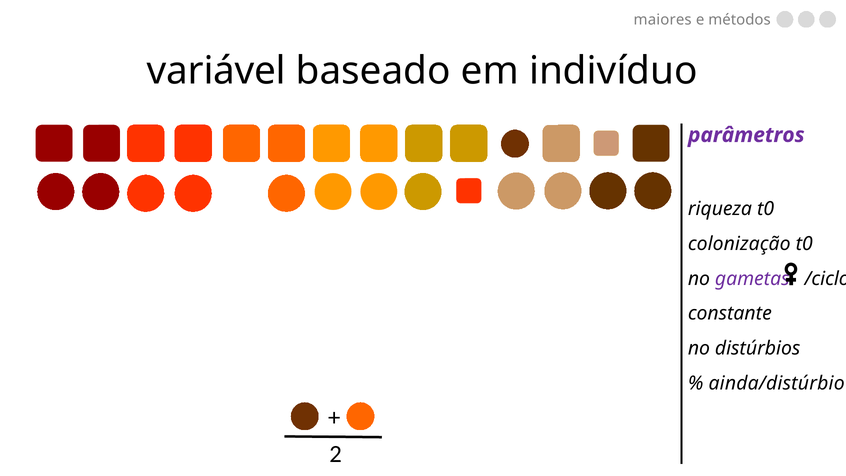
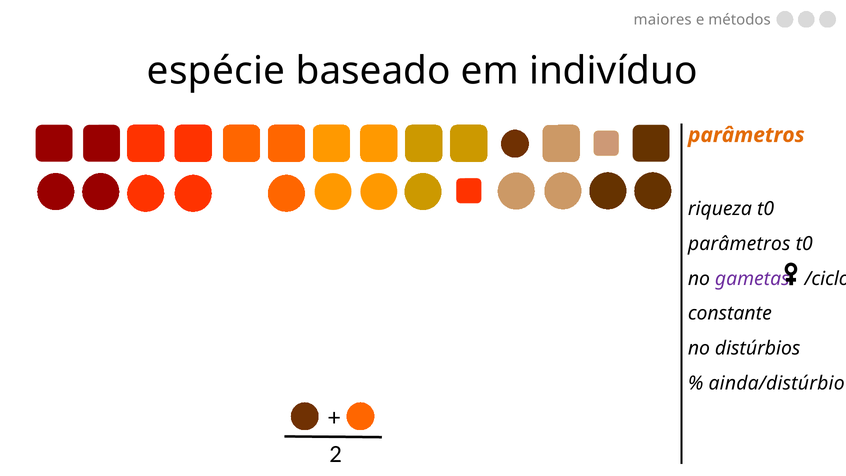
variável: variável -> espécie
parâmetros at (746, 135) colour: purple -> orange
colonização at (739, 244): colonização -> parâmetros
